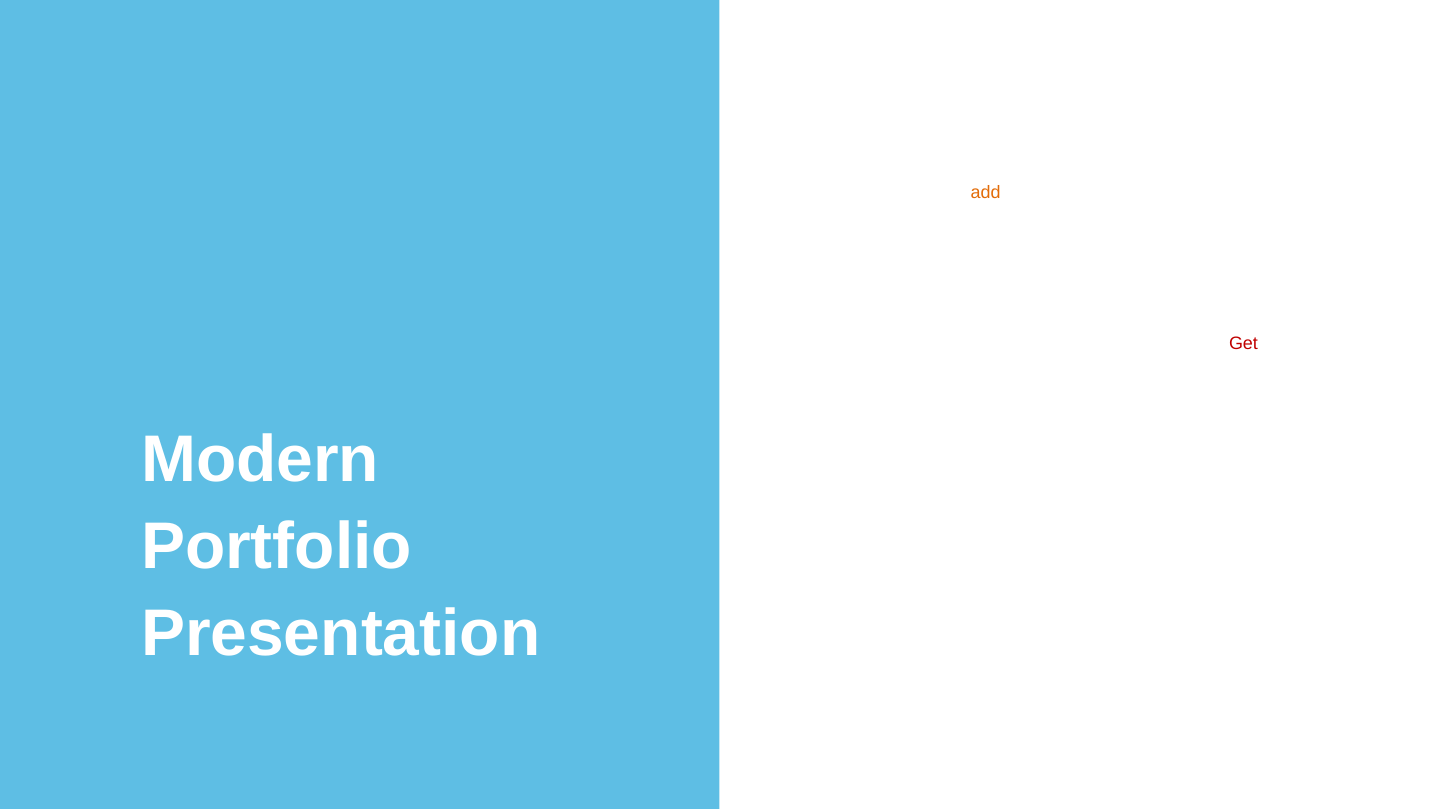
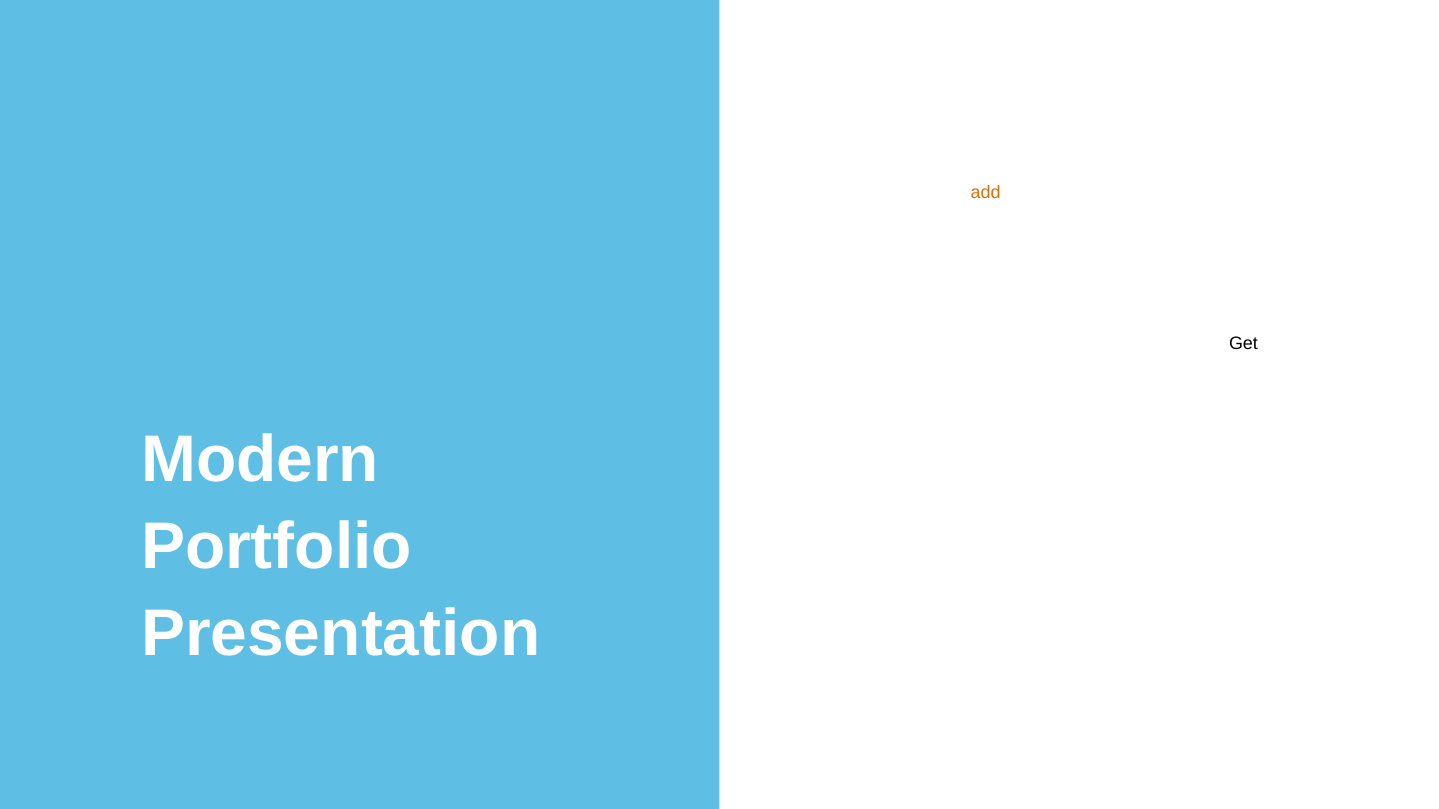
Get at (1243, 344) colour: red -> black
